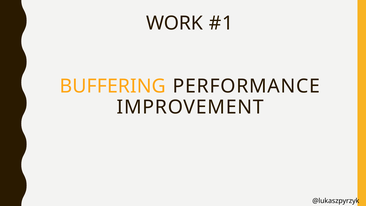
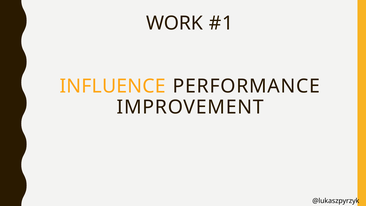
BUFFERING: BUFFERING -> INFLUENCE
